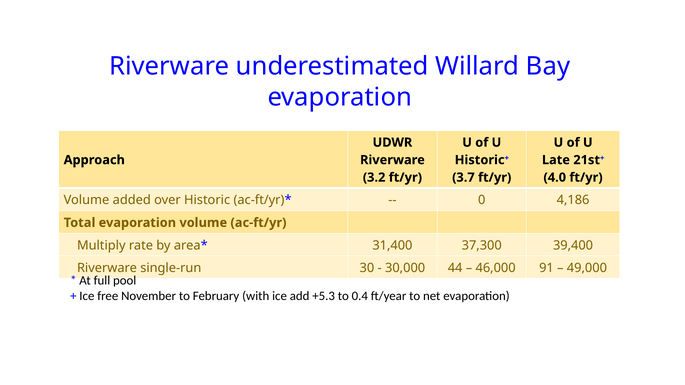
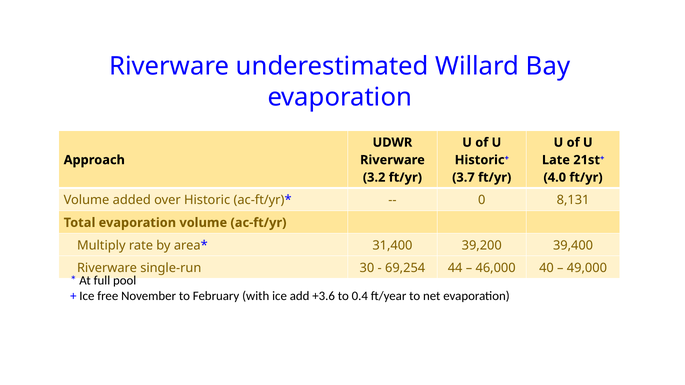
4,186: 4,186 -> 8,131
37,300: 37,300 -> 39,200
30,000: 30,000 -> 69,254
91: 91 -> 40
+5.3: +5.3 -> +3.6
